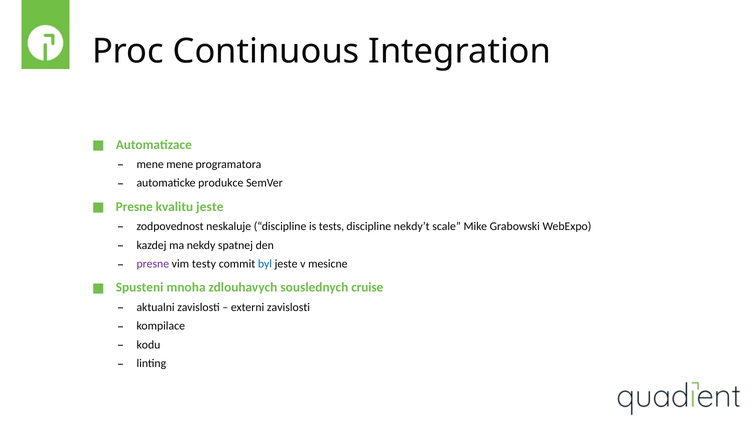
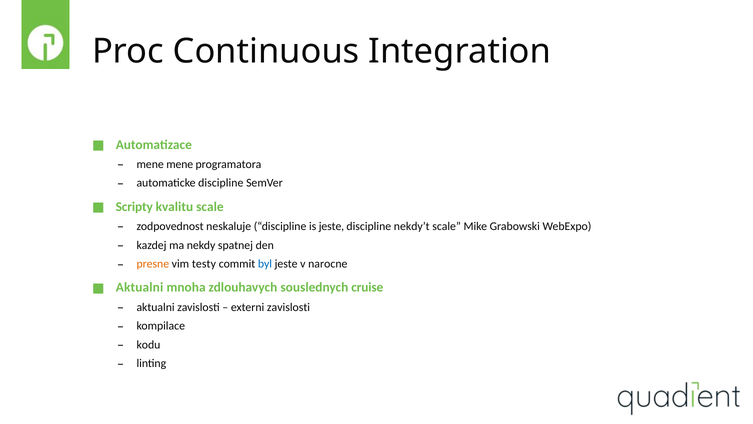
automaticke produkce: produkce -> discipline
Presne at (134, 206): Presne -> Scripty
kvalitu jeste: jeste -> scale
is tests: tests -> jeste
presne at (153, 264) colour: purple -> orange
mesicne: mesicne -> narocne
Spusteni at (140, 287): Spusteni -> Aktualni
